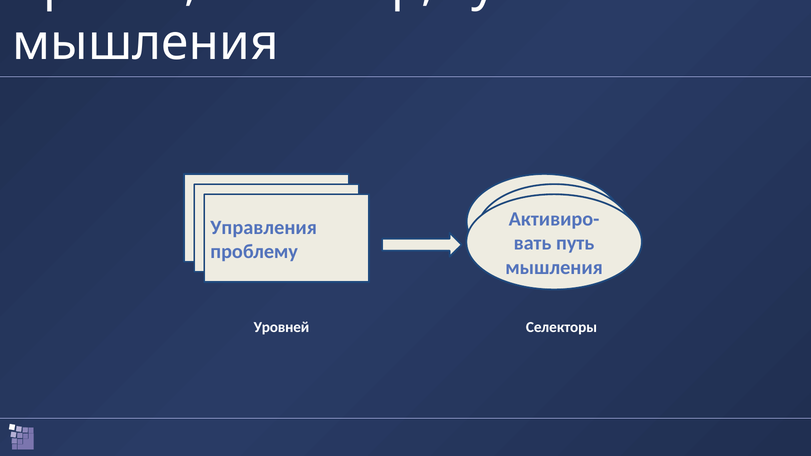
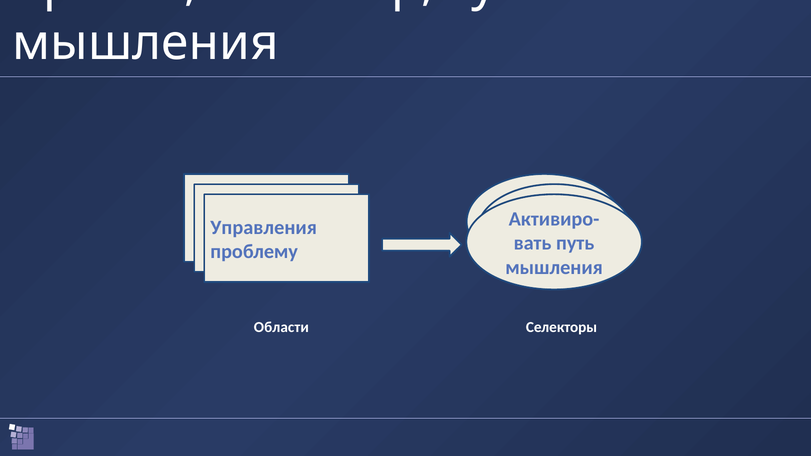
Уровней: Уровней -> Области
